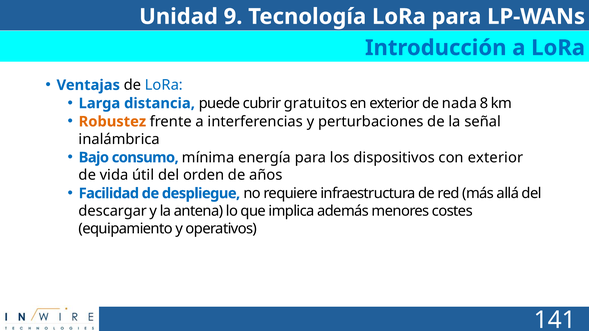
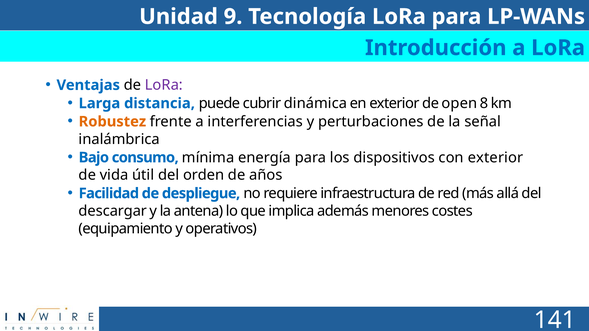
LoRa at (164, 85) colour: blue -> purple
gratuitos: gratuitos -> dinámica
nada: nada -> open
